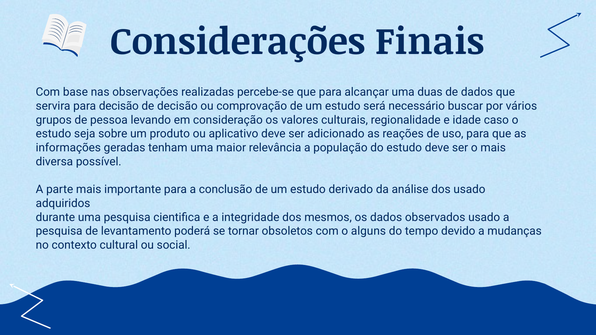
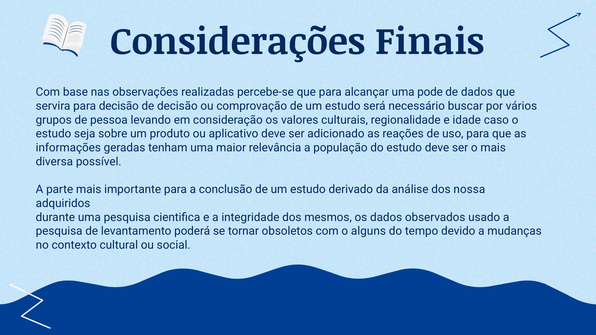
duas: duas -> pode
dos usado: usado -> nossa
